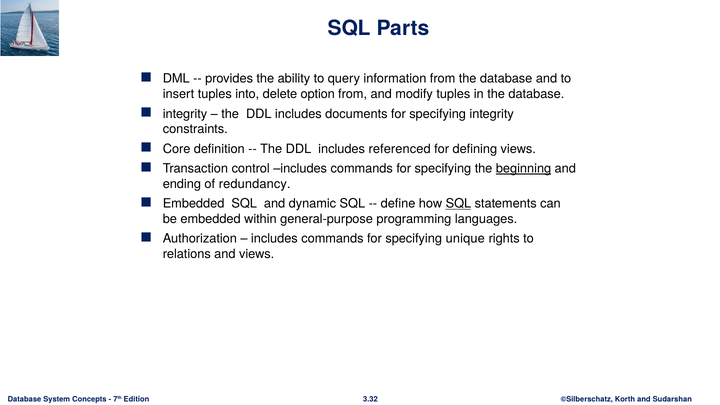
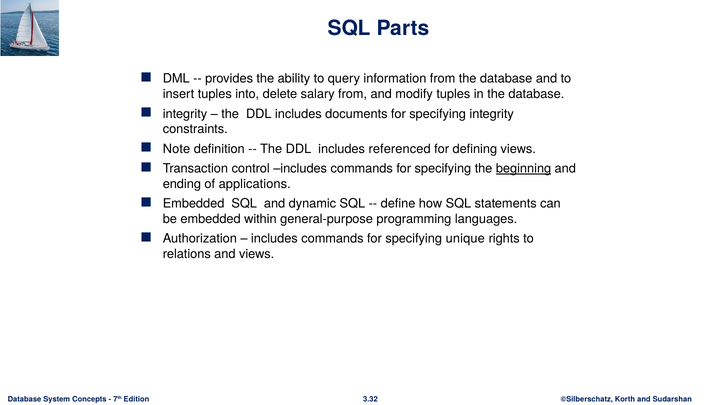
option: option -> salary
Core: Core -> Note
redundancy: redundancy -> applications
SQL at (458, 204) underline: present -> none
